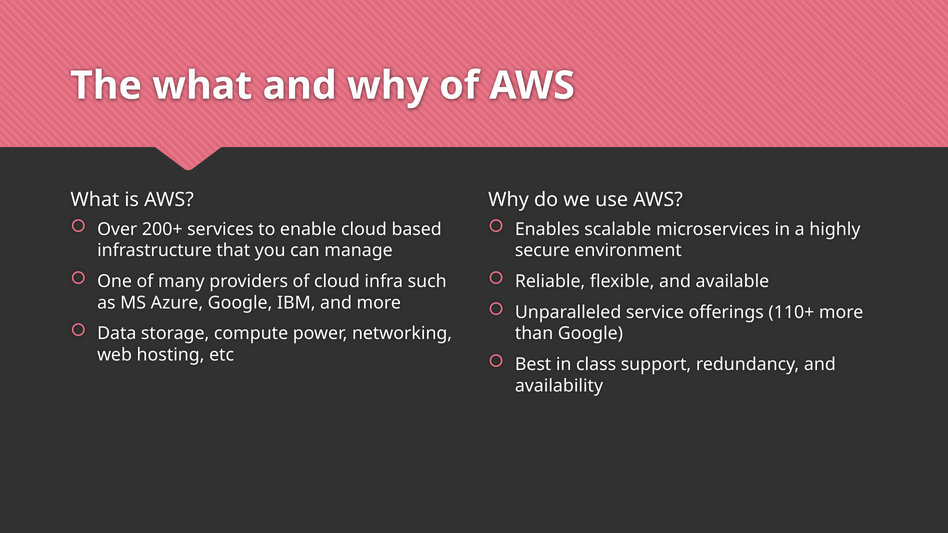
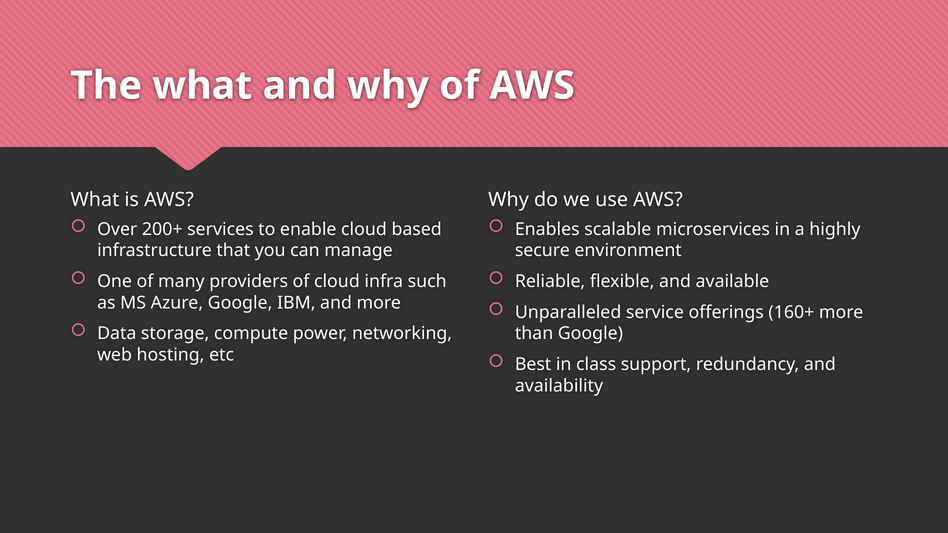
110+: 110+ -> 160+
